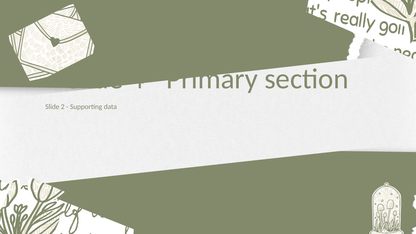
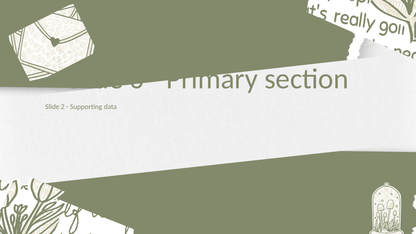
4: 4 -> 0
